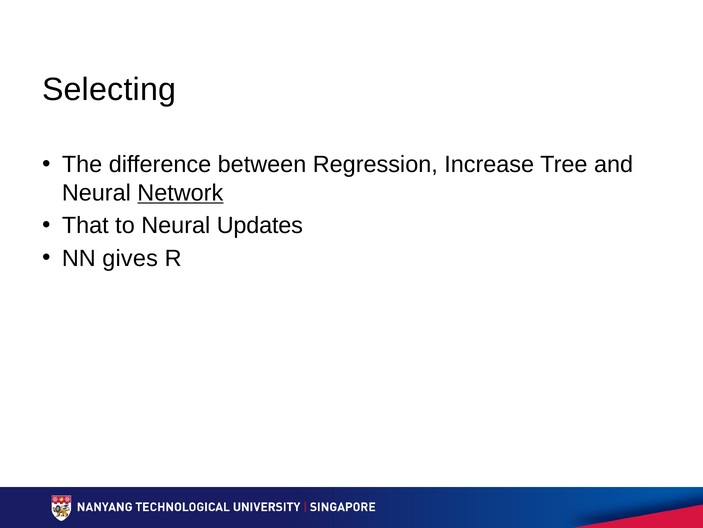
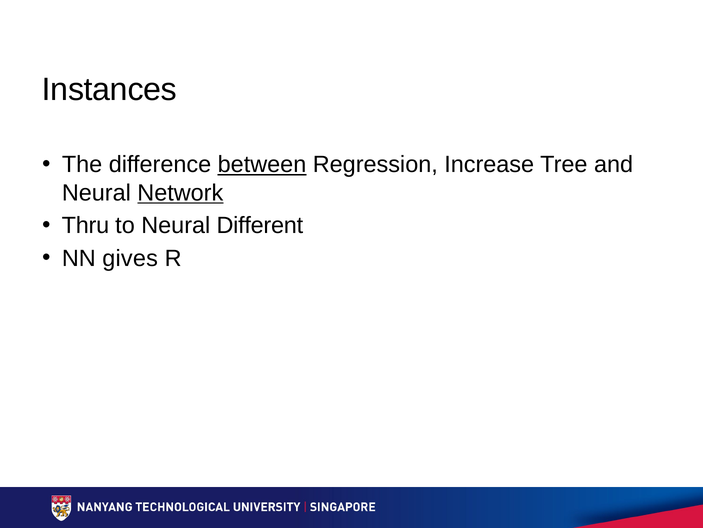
Selecting: Selecting -> Instances
between underline: none -> present
That: That -> Thru
Updates: Updates -> Different
